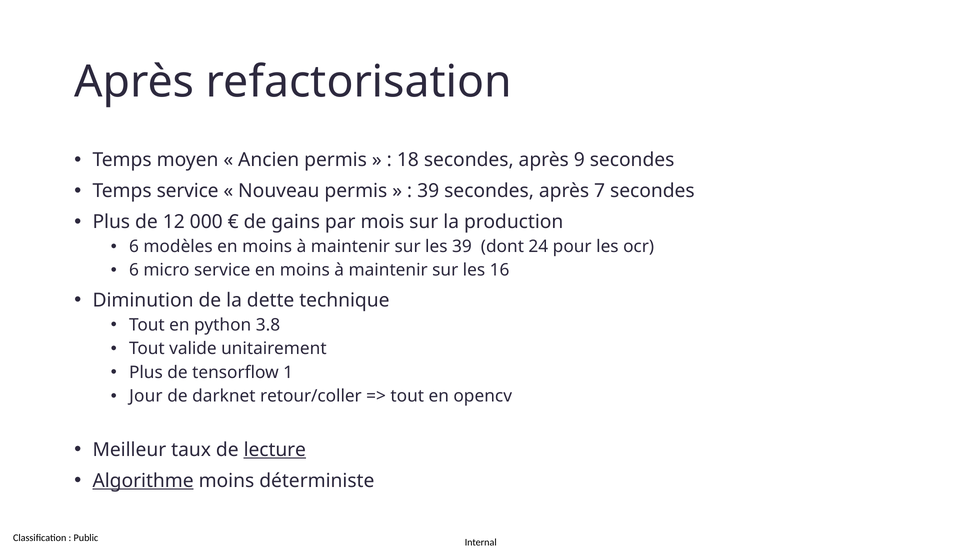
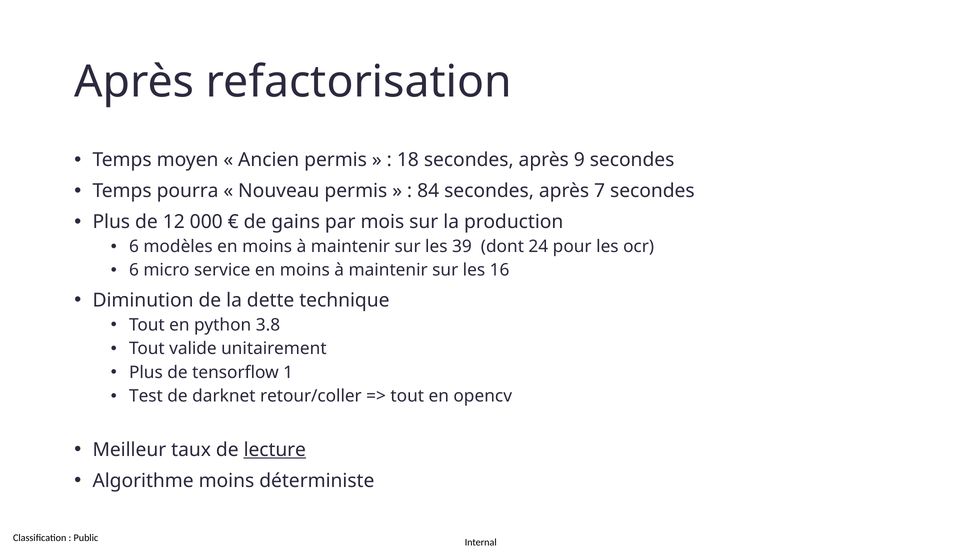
Temps service: service -> pourra
39 at (428, 191): 39 -> 84
Jour: Jour -> Test
Algorithme underline: present -> none
